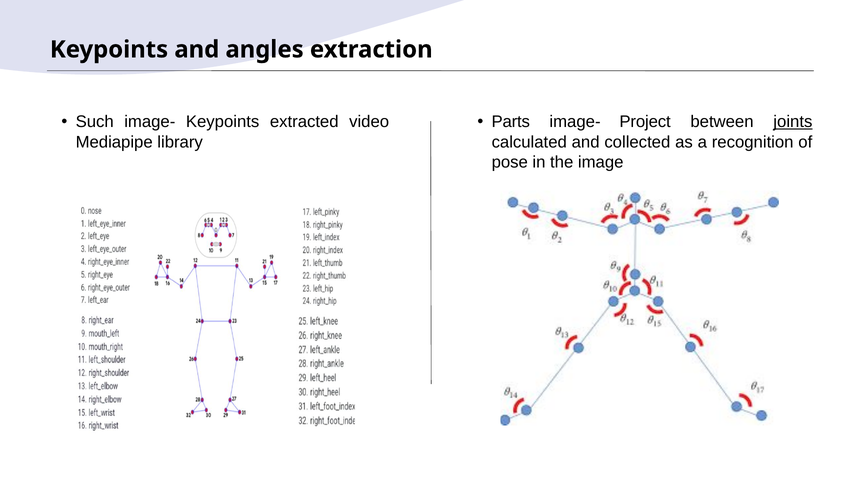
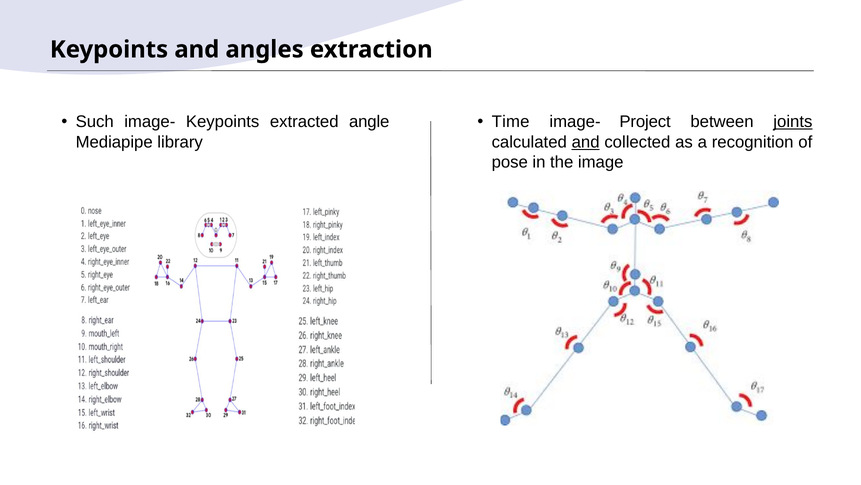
video: video -> angle
Parts: Parts -> Time
and at (586, 142) underline: none -> present
